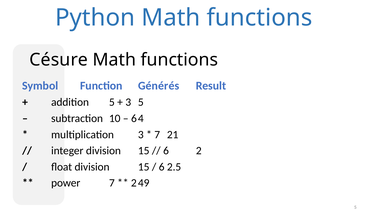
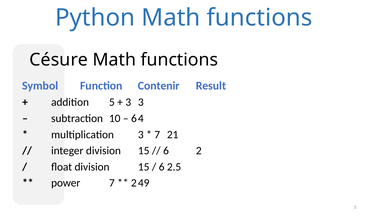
Générés: Générés -> Contenir
3 5: 5 -> 3
